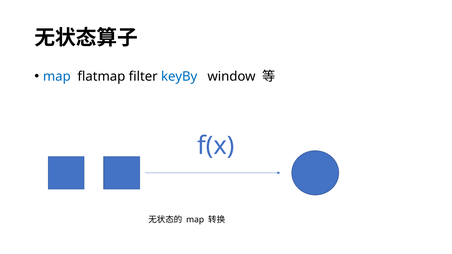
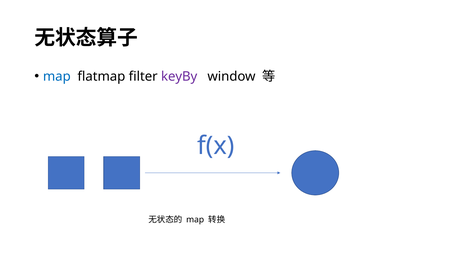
keyBy colour: blue -> purple
